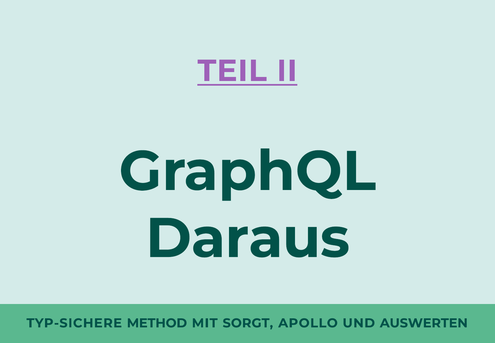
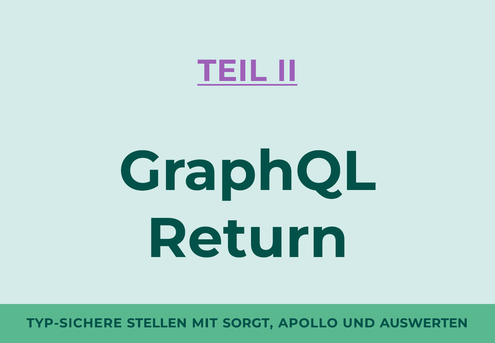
Daraus: Daraus -> Return
METHOD: METHOD -> STELLEN
